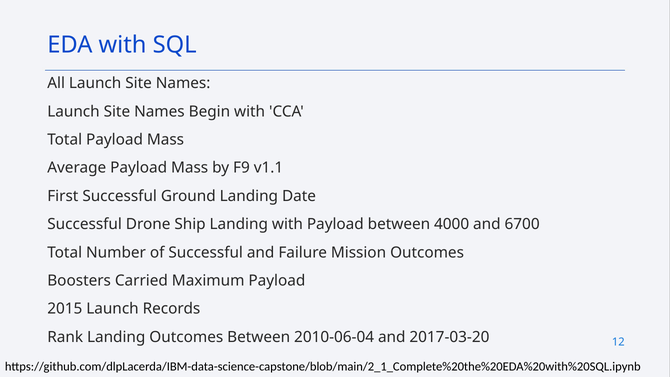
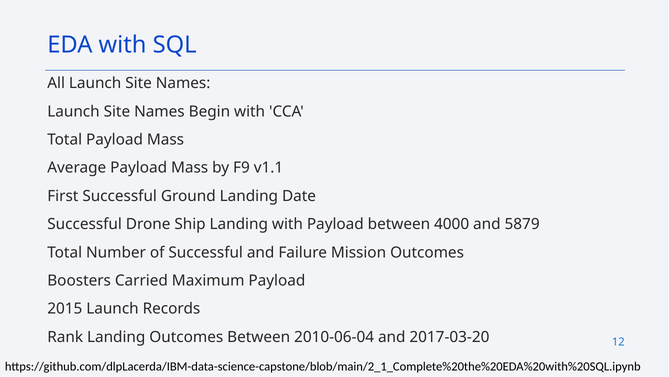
6700: 6700 -> 5879
